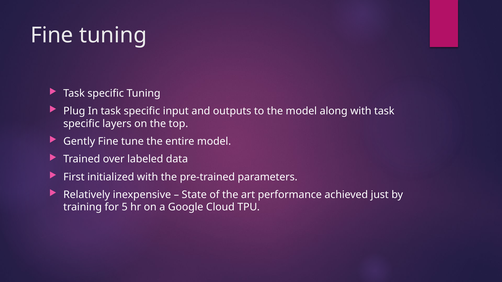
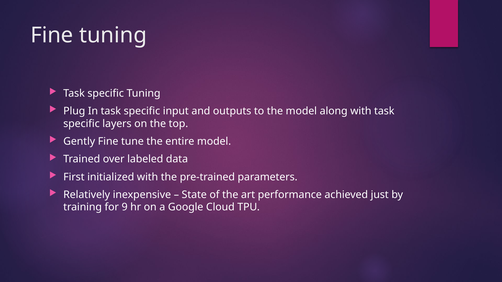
5: 5 -> 9
